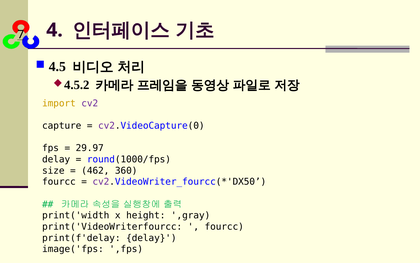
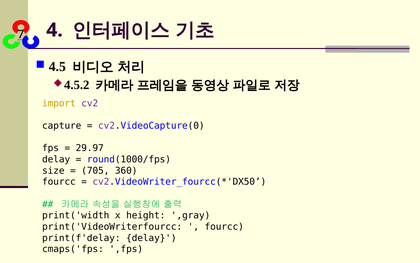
462: 462 -> 705
image('fps: image('fps -> cmaps('fps
